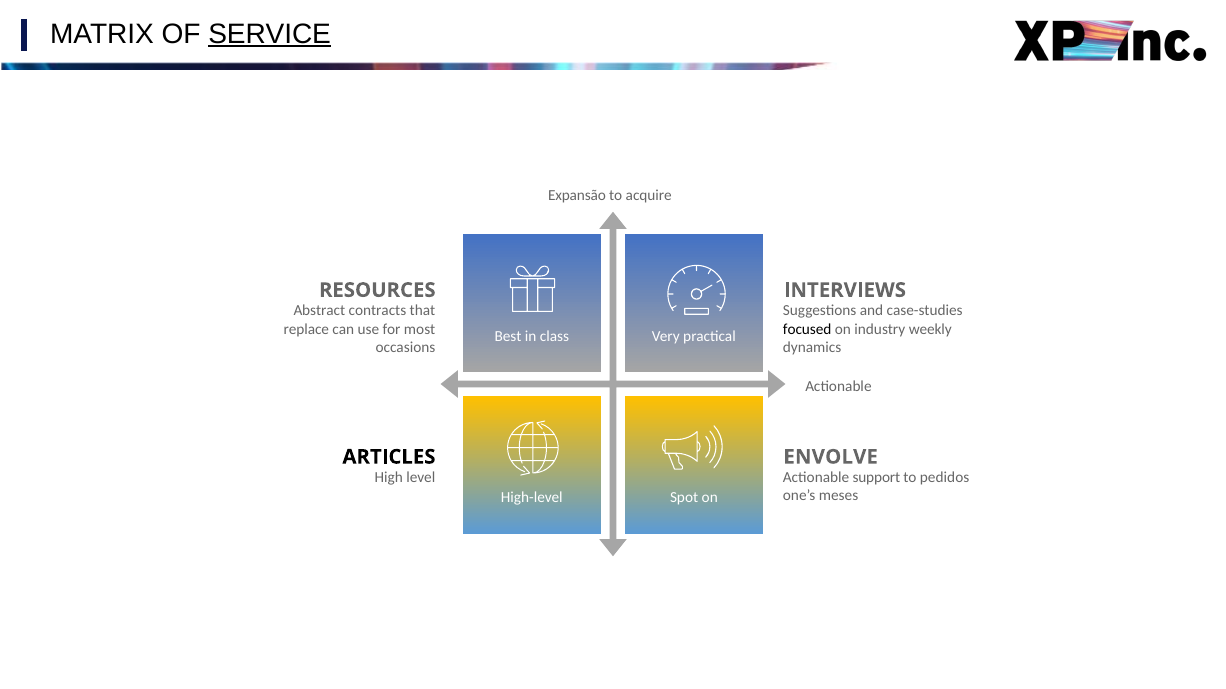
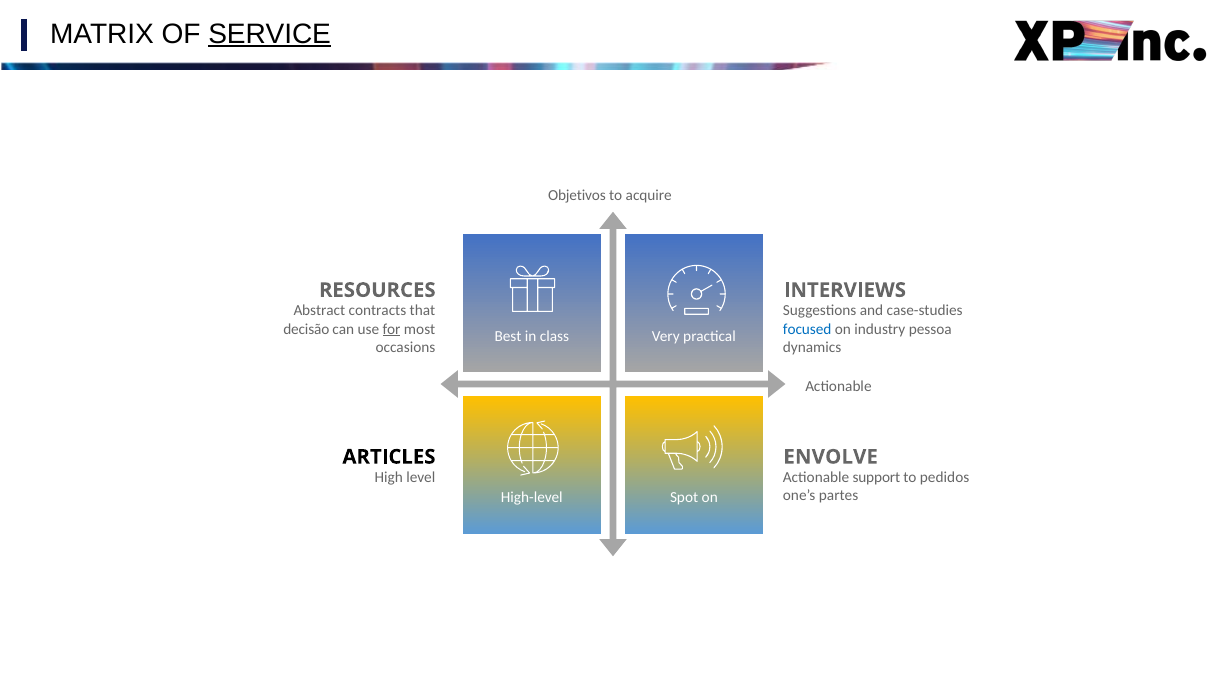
Expansão: Expansão -> Objetivos
replace: replace -> decisão
for underline: none -> present
focused colour: black -> blue
weekly: weekly -> pessoa
meses: meses -> partes
